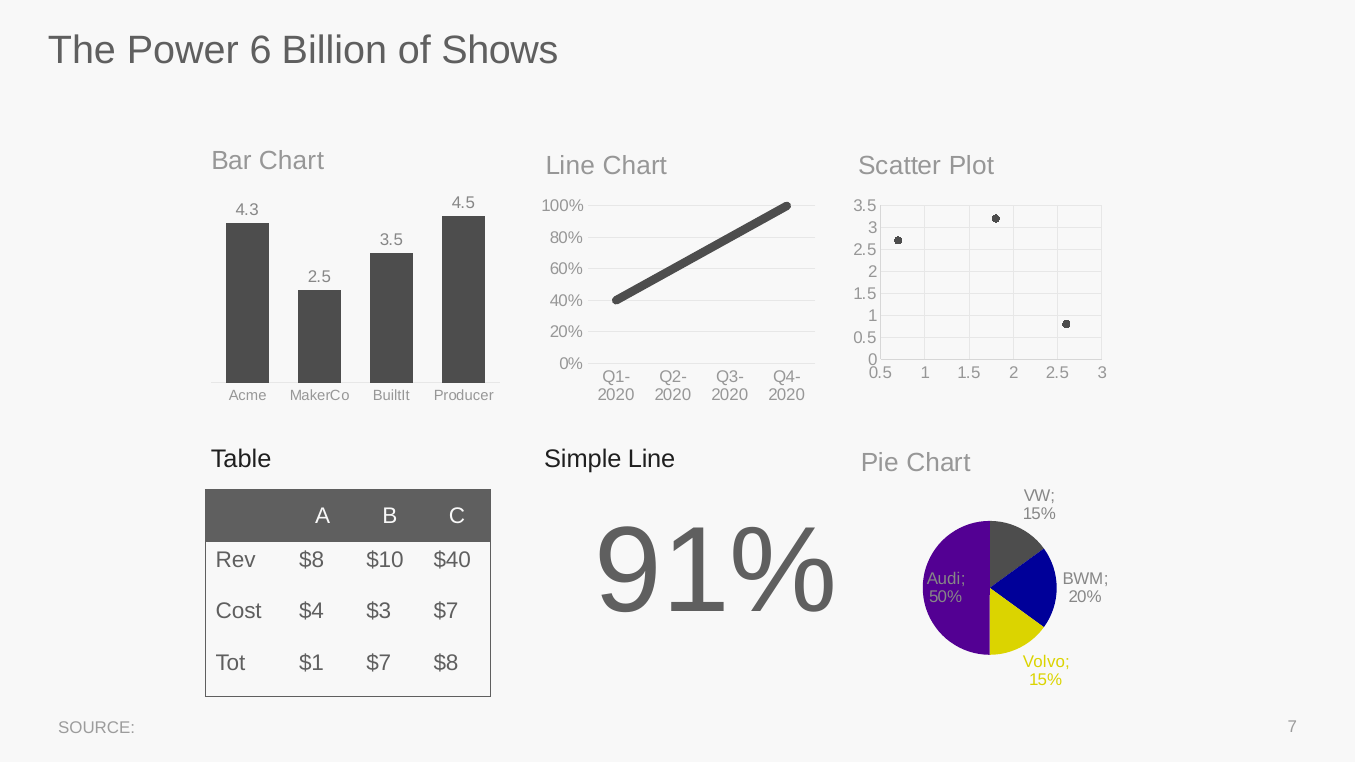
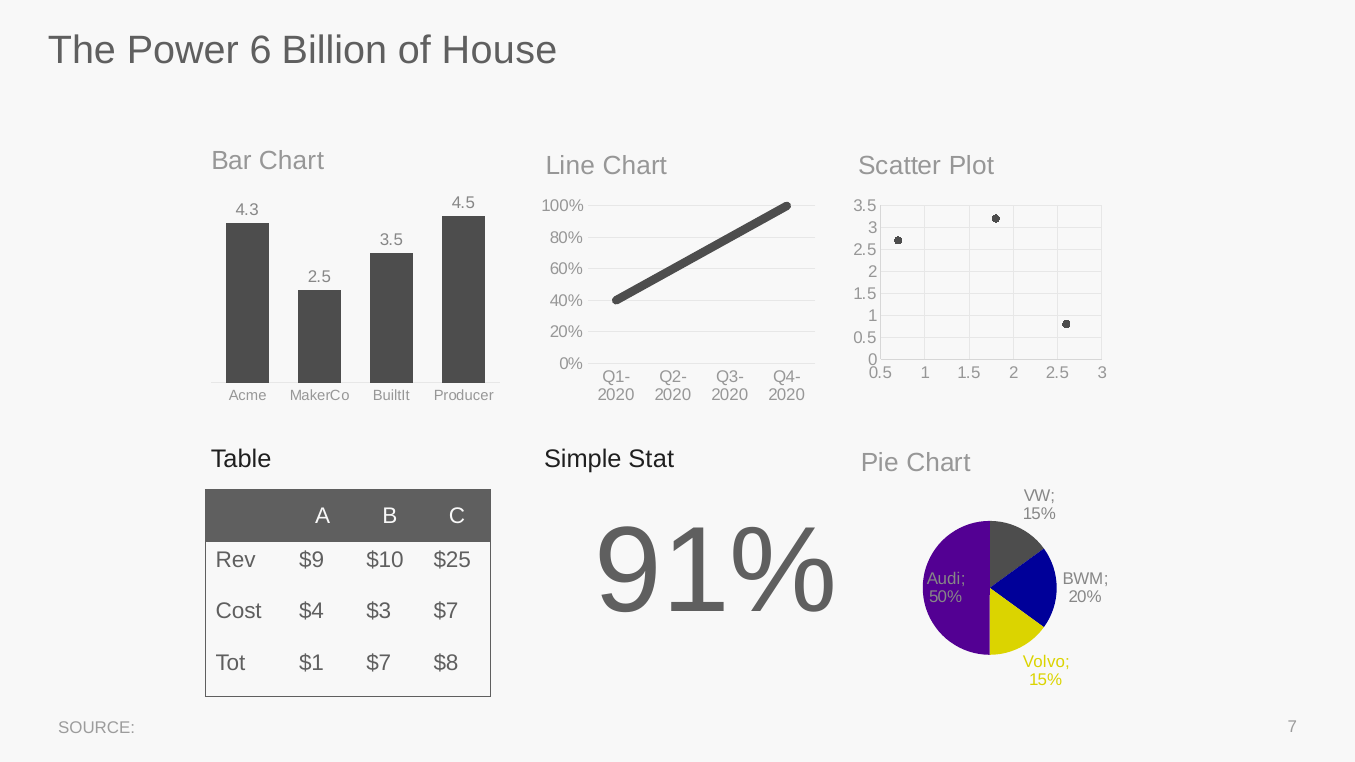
Shows: Shows -> House
Simple Line: Line -> Stat
Rev $8: $8 -> $9
$40: $40 -> $25
